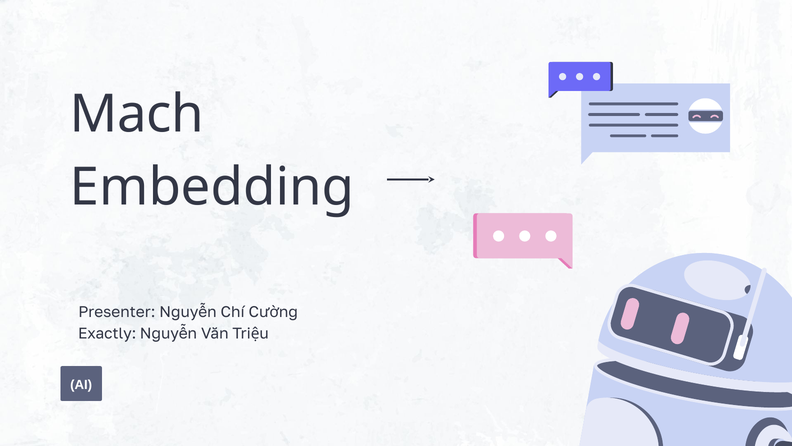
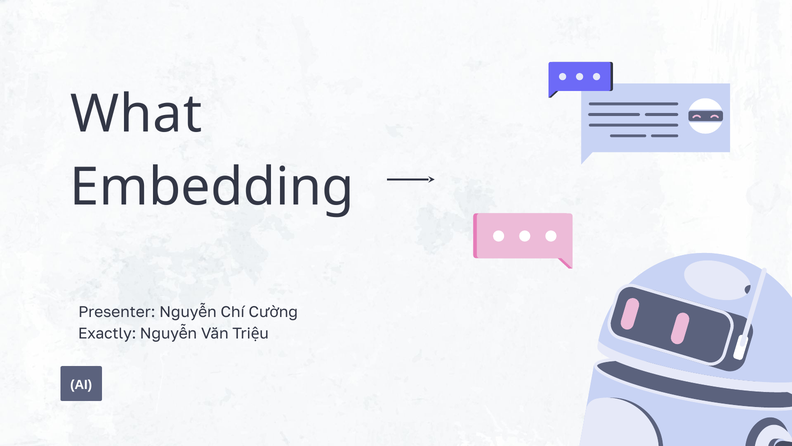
Mach: Mach -> What
